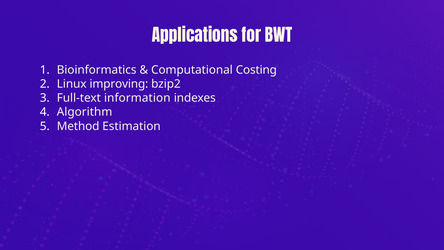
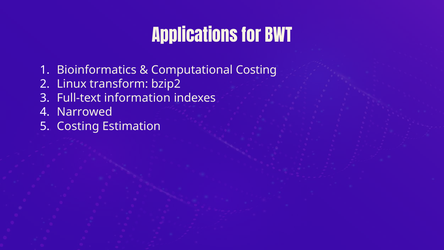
improving: improving -> transform
Algorithm: Algorithm -> Narrowed
Method at (78, 126): Method -> Costing
